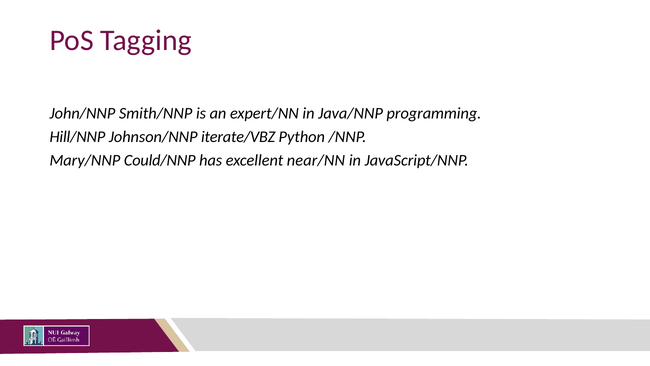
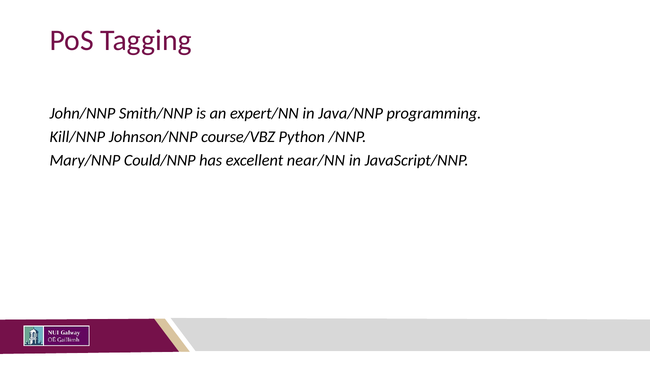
Hill/NNP: Hill/NNP -> Kill/NNP
iterate/VBZ: iterate/VBZ -> course/VBZ
